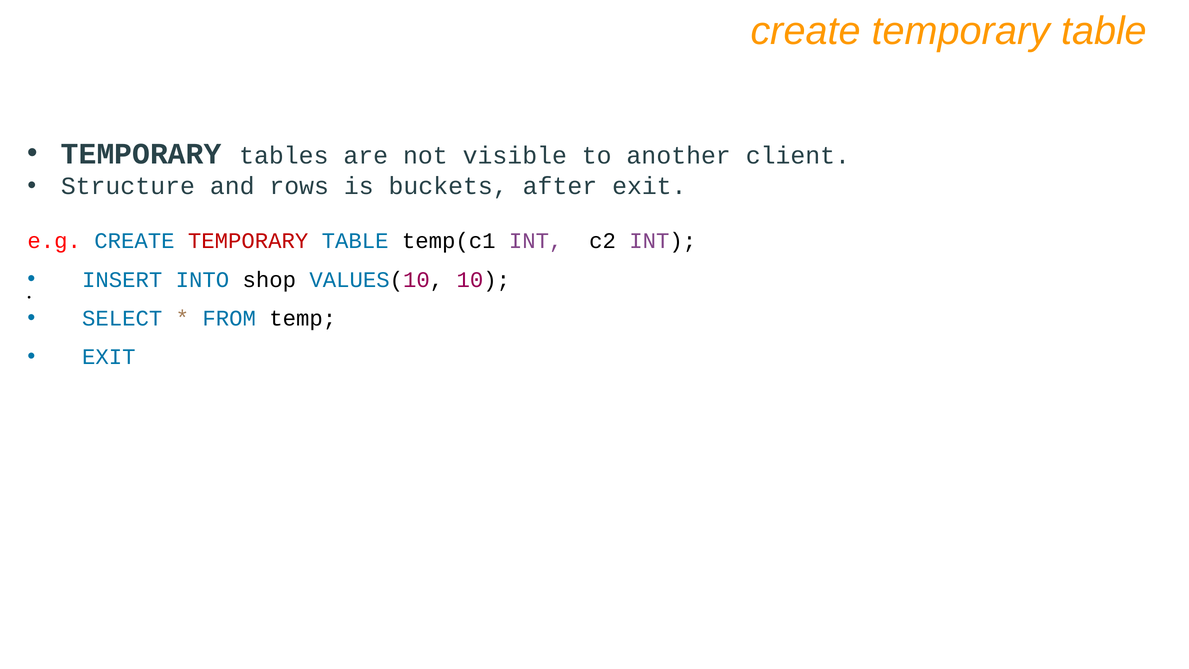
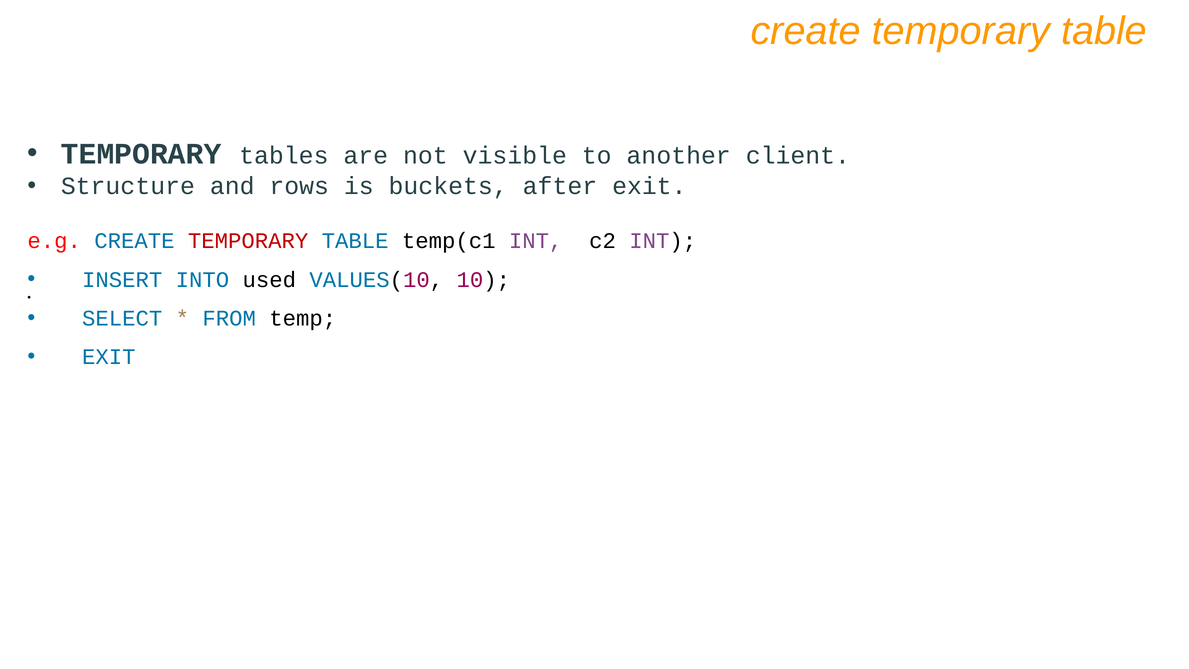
shop: shop -> used
